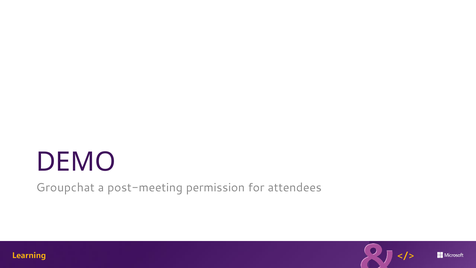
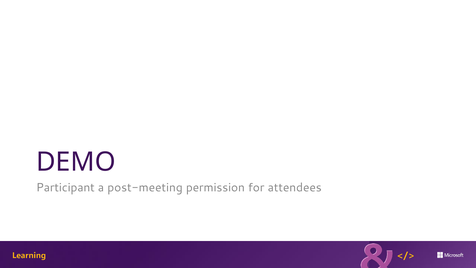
Groupchat: Groupchat -> Participant
